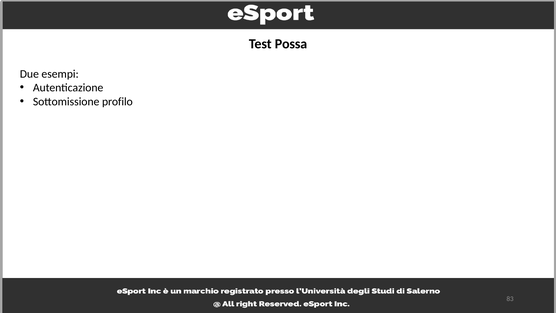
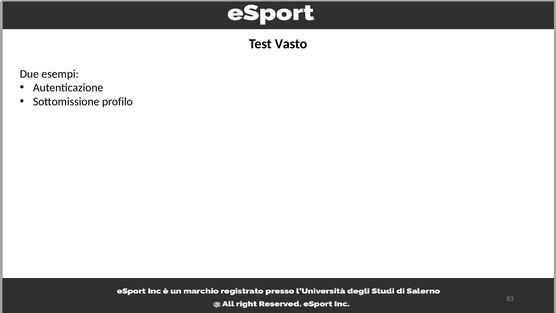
Possa: Possa -> Vasto
